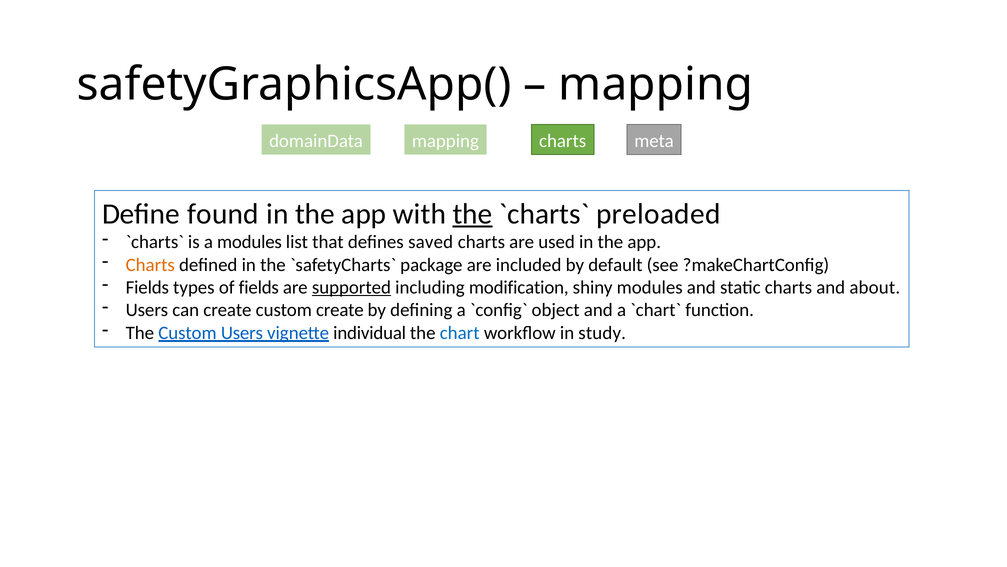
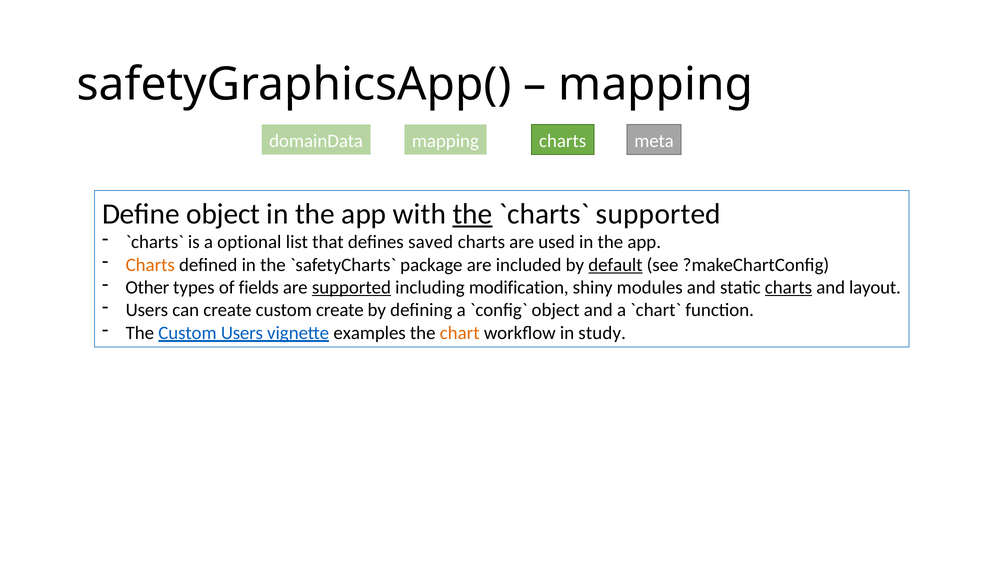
Define found: found -> object
preloaded at (658, 214): preloaded -> supported
a modules: modules -> optional
default underline: none -> present
Fields at (147, 287): Fields -> Other
charts at (788, 287) underline: none -> present
about: about -> layout
individual: individual -> examples
chart colour: blue -> orange
